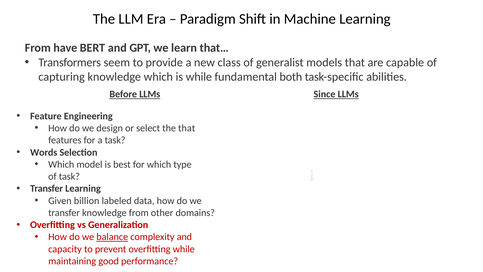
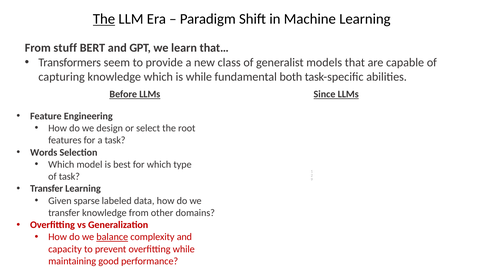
The at (104, 19) underline: none -> present
have: have -> stuff
the that: that -> root
billion: billion -> sparse
